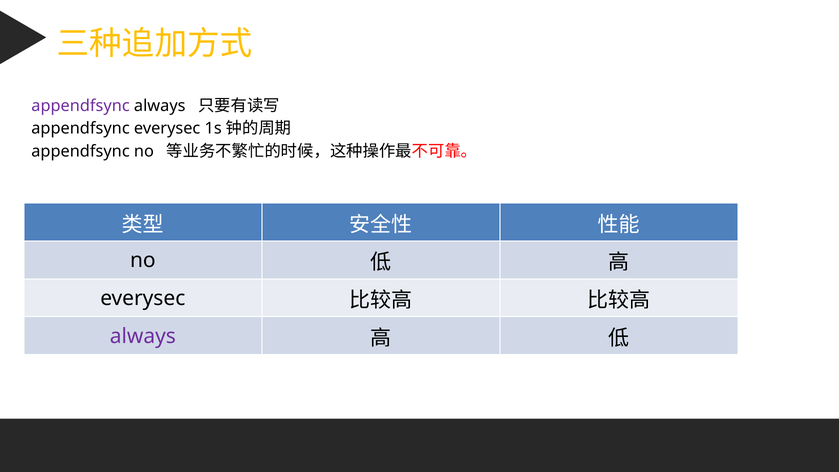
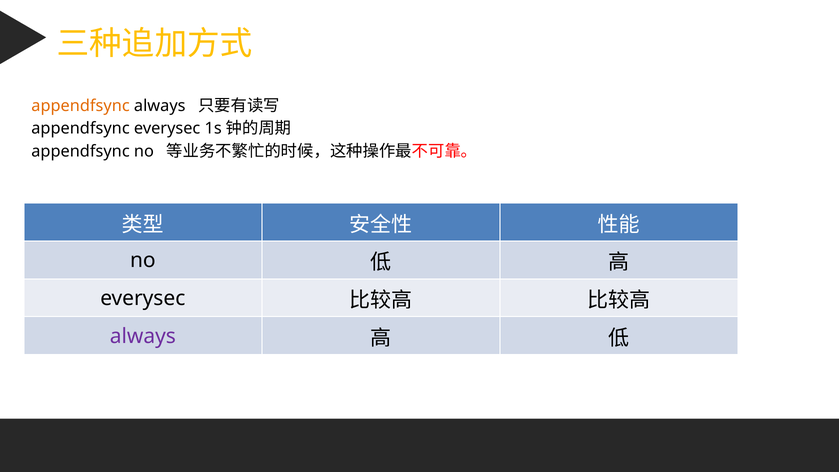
appendfsync at (81, 106) colour: purple -> orange
